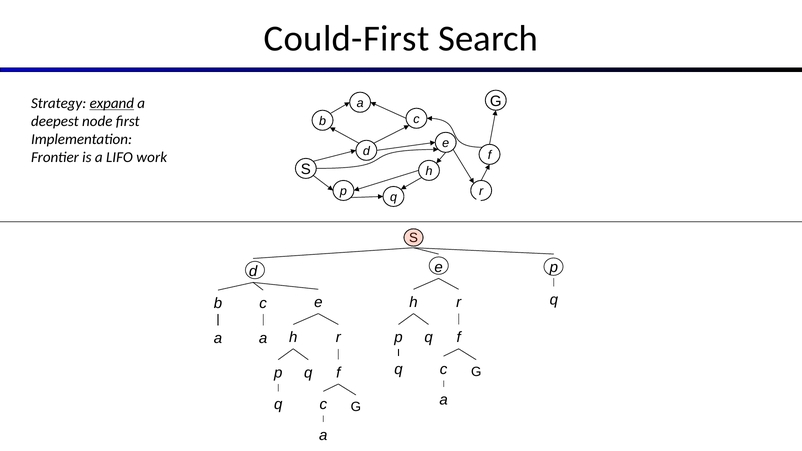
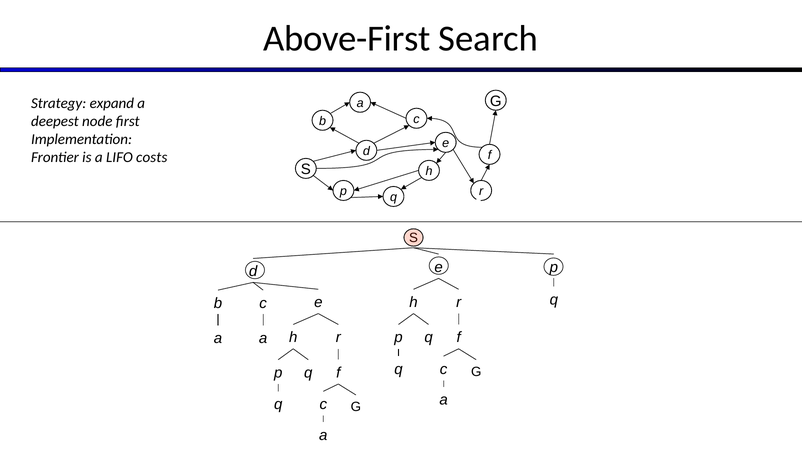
Could-First: Could-First -> Above-First
expand underline: present -> none
work: work -> costs
